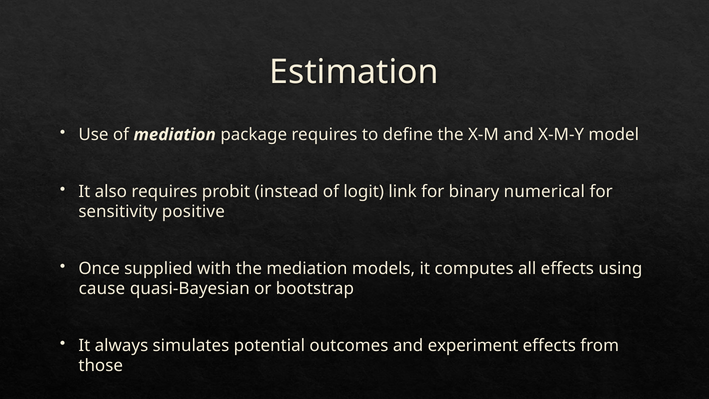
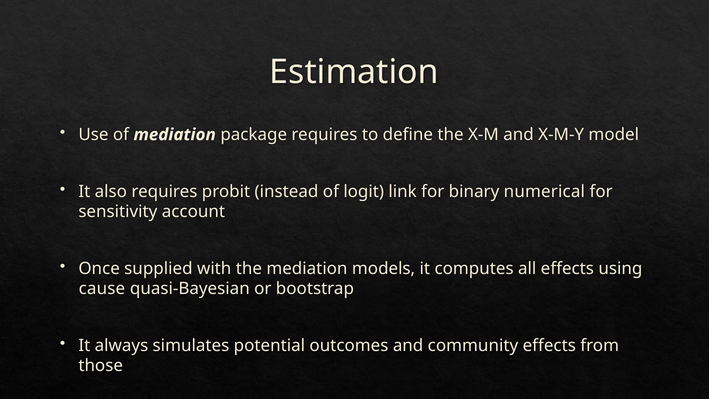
positive: positive -> account
experiment: experiment -> community
